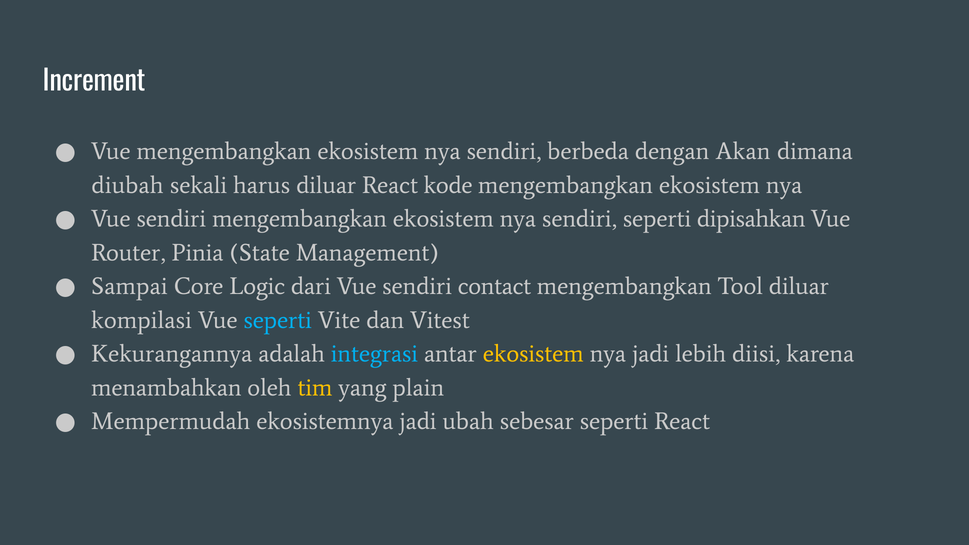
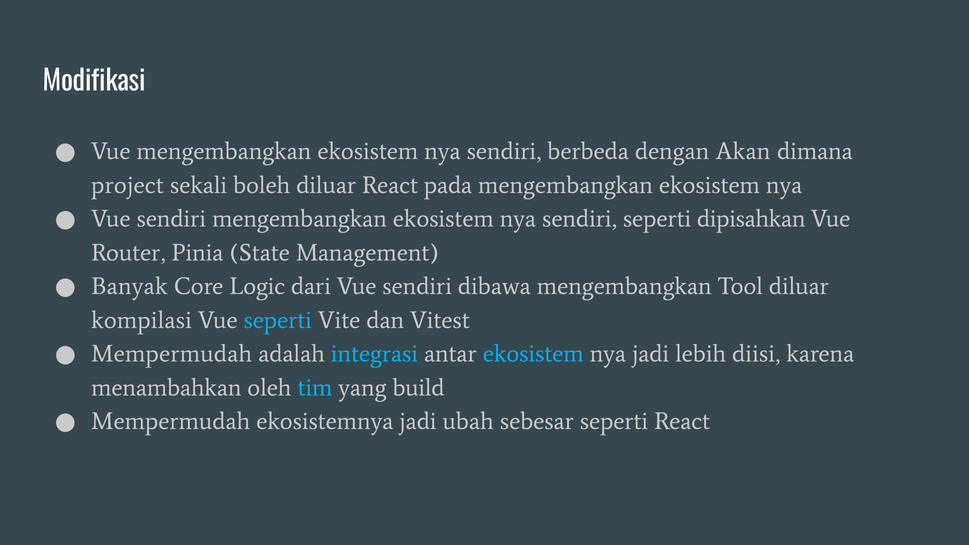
Increment: Increment -> Modifikasi
diubah: diubah -> project
harus: harus -> boleh
kode: kode -> pada
Sampai: Sampai -> Banyak
contact: contact -> dibawa
Kekurangannya at (172, 354): Kekurangannya -> Mempermudah
ekosistem at (533, 354) colour: yellow -> light blue
tim colour: yellow -> light blue
plain: plain -> build
